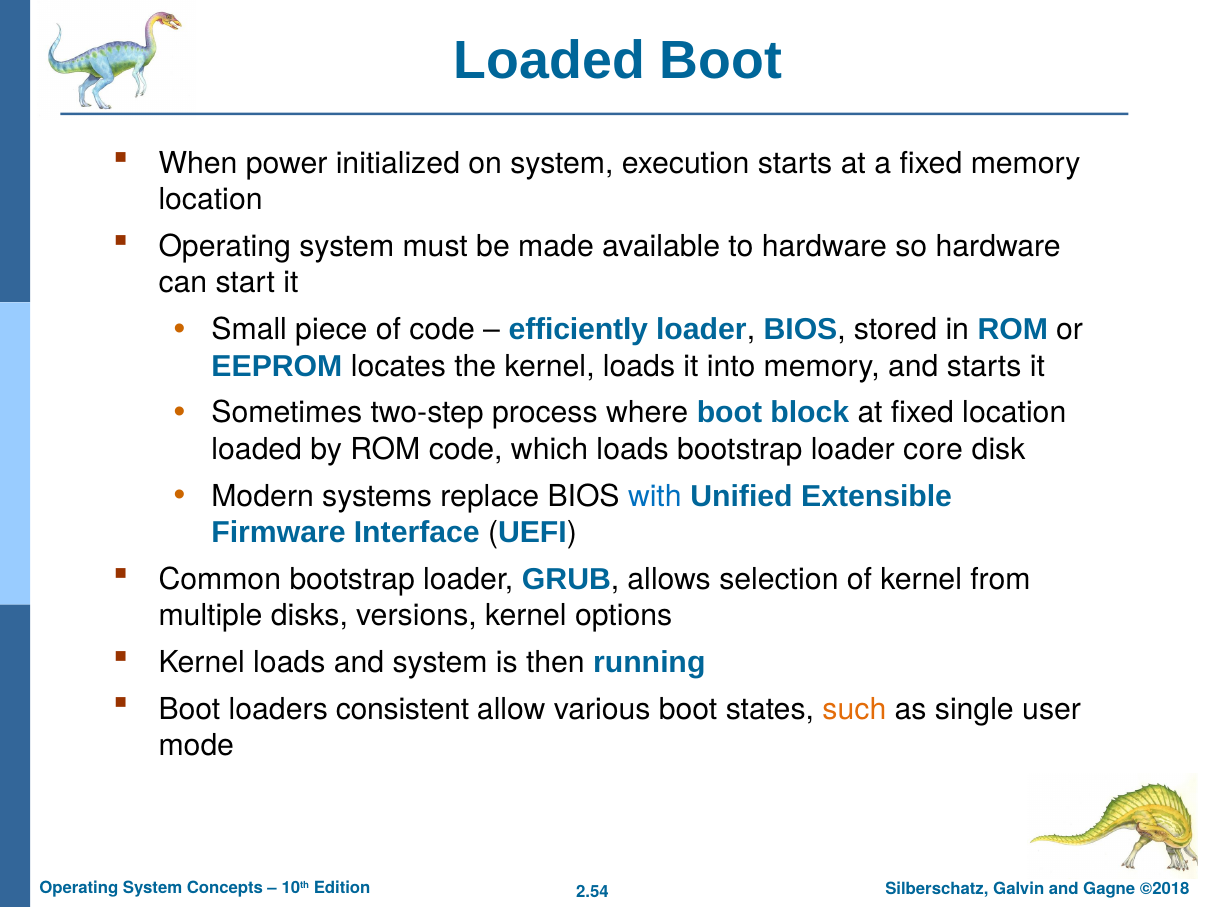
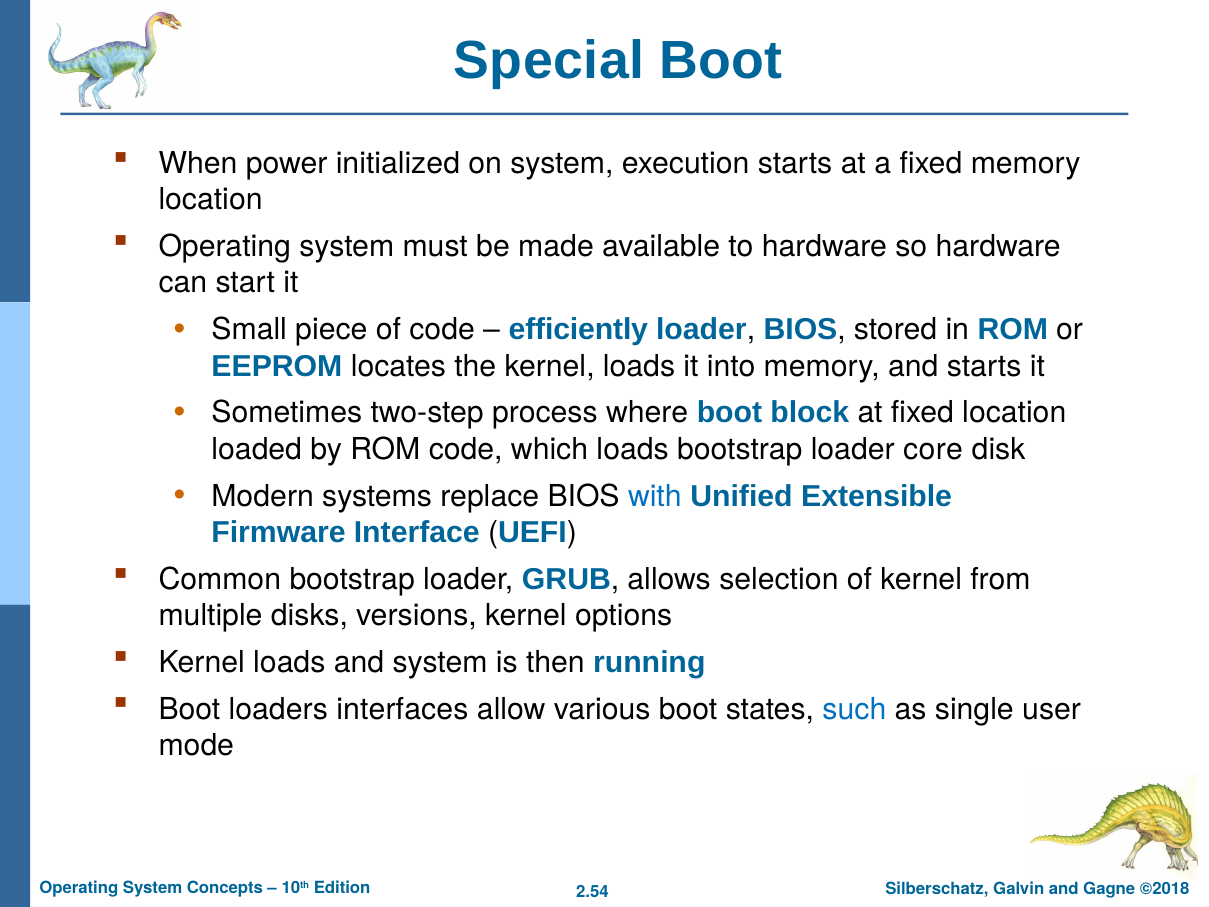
Loaded at (549, 60): Loaded -> Special
consistent: consistent -> interfaces
such colour: orange -> blue
